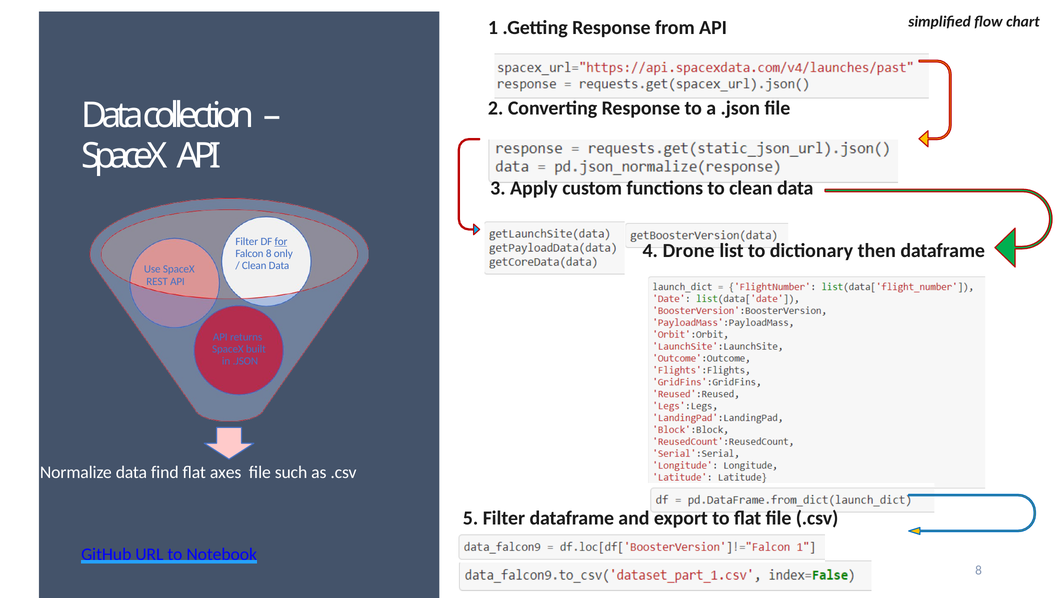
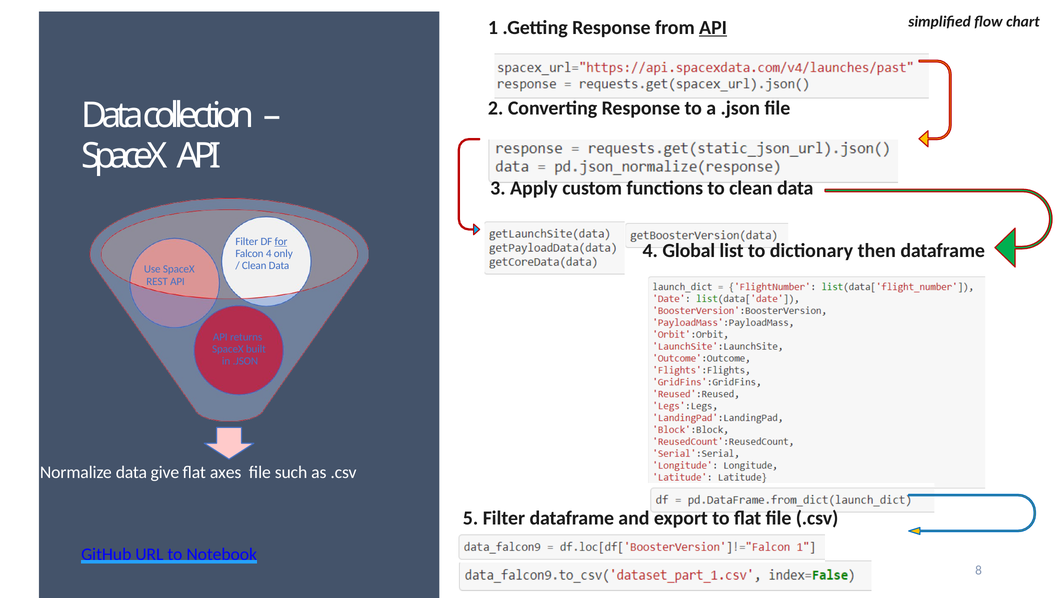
API at (713, 28) underline: none -> present
Drone: Drone -> Global
Falcon 8: 8 -> 4
find: find -> give
